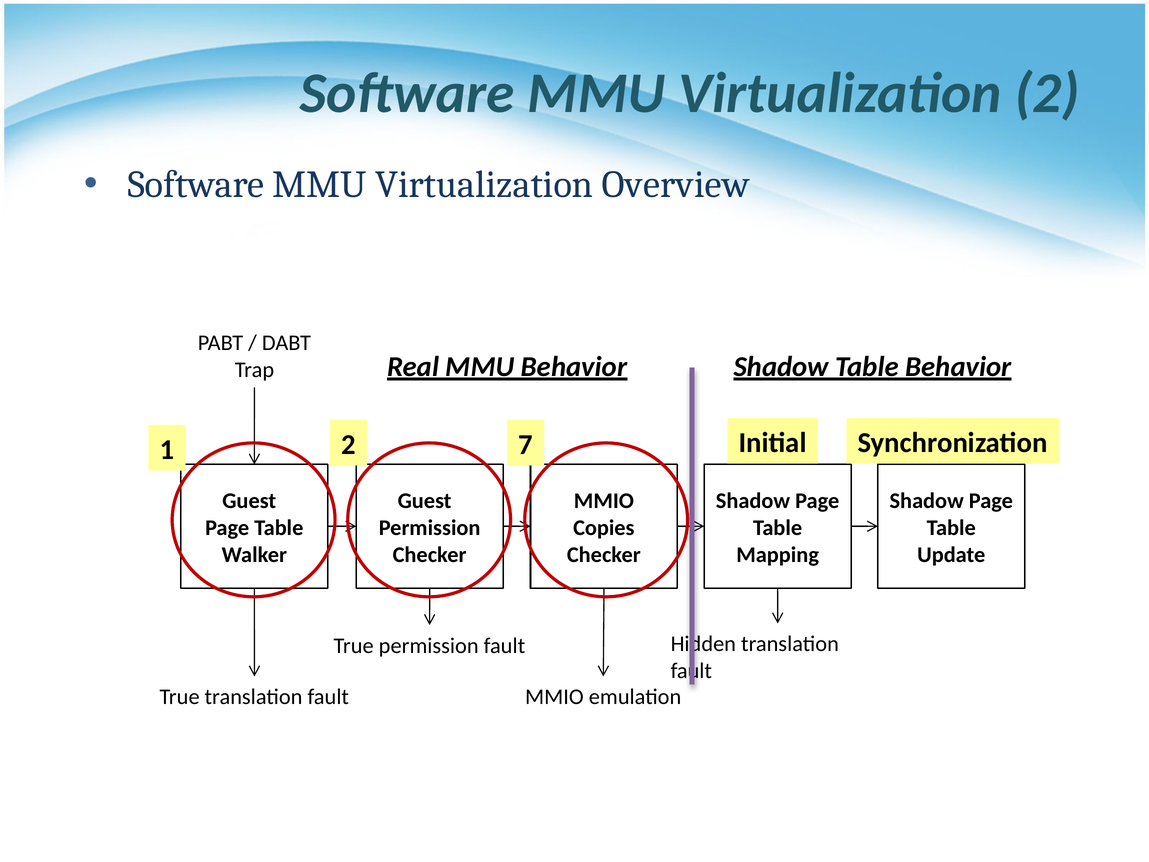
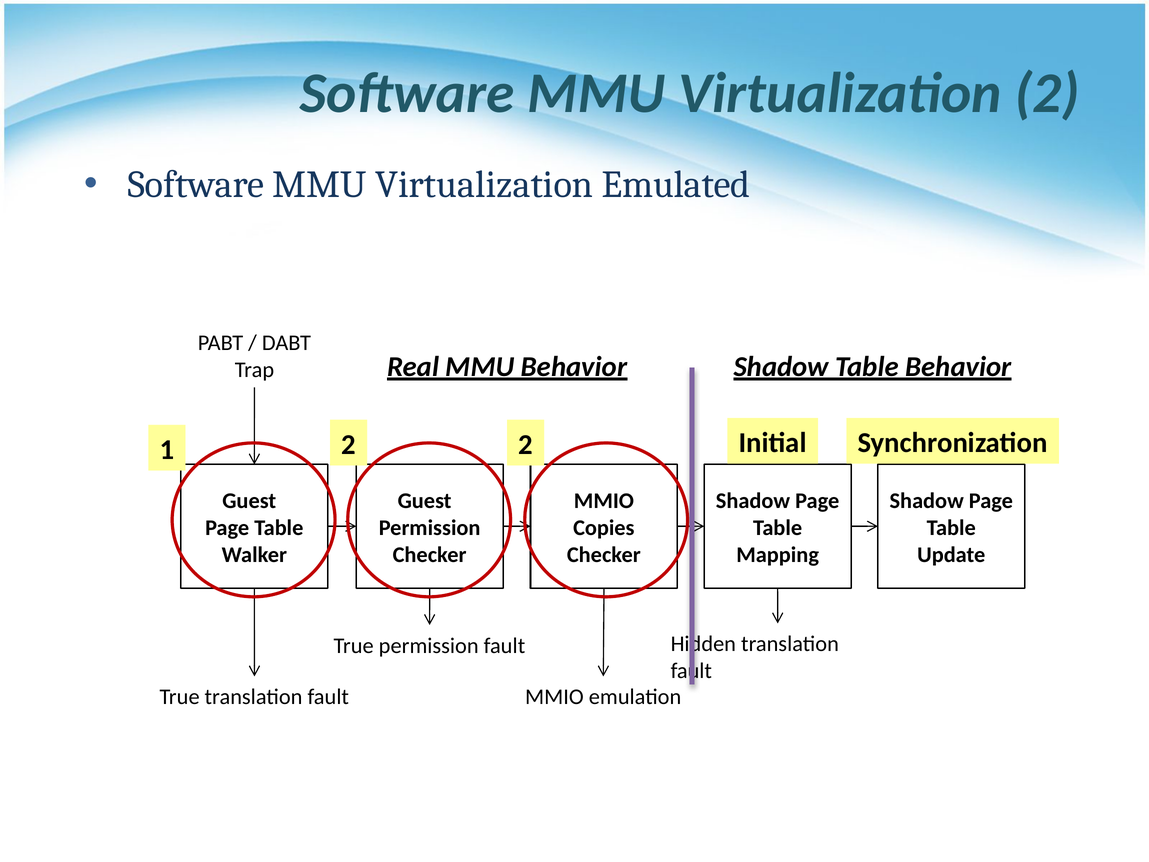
Overview: Overview -> Emulated
2 7: 7 -> 2
